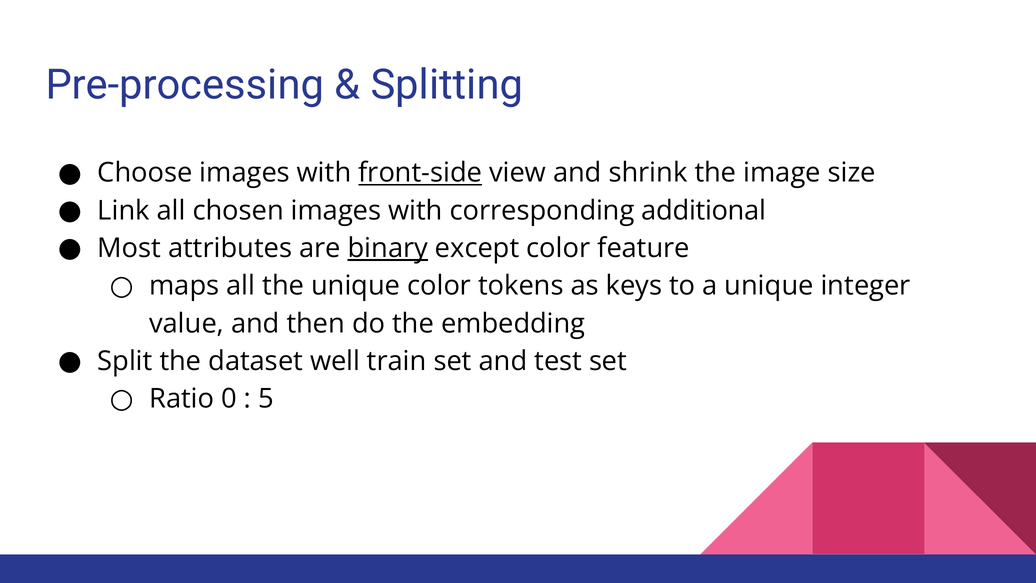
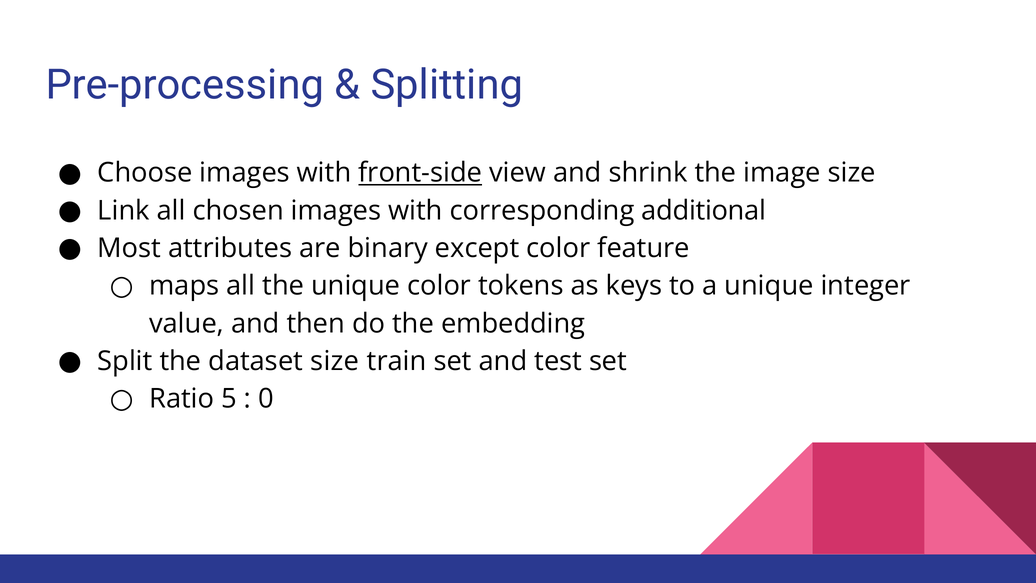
binary underline: present -> none
dataset well: well -> size
0: 0 -> 5
5: 5 -> 0
